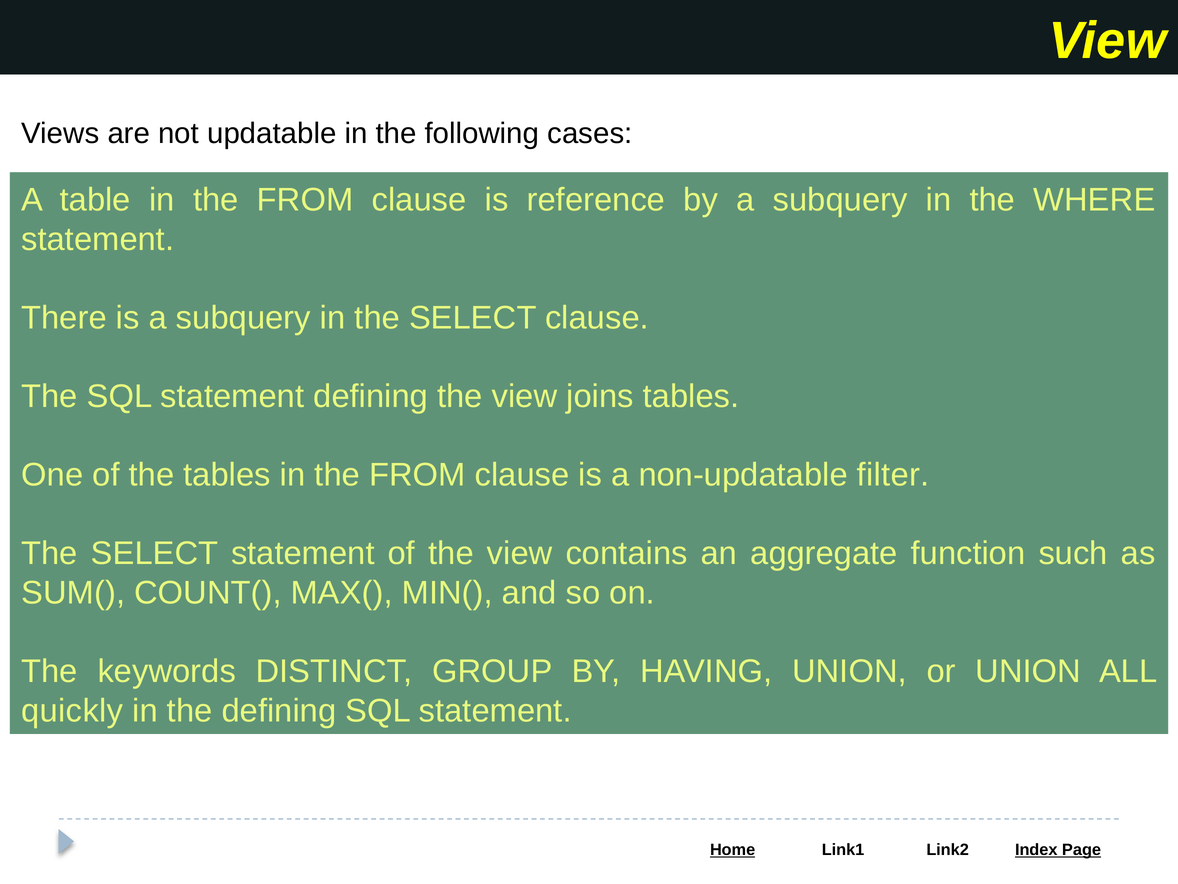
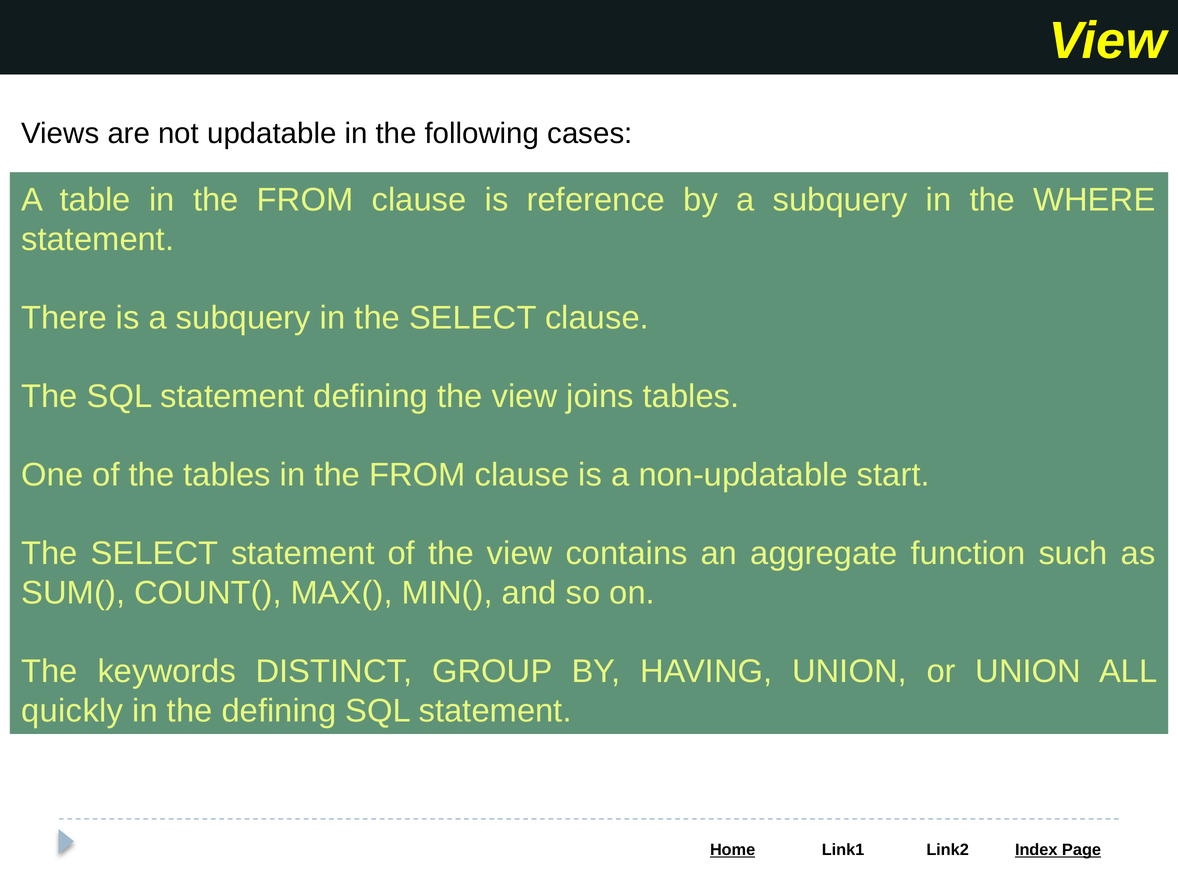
filter: filter -> start
